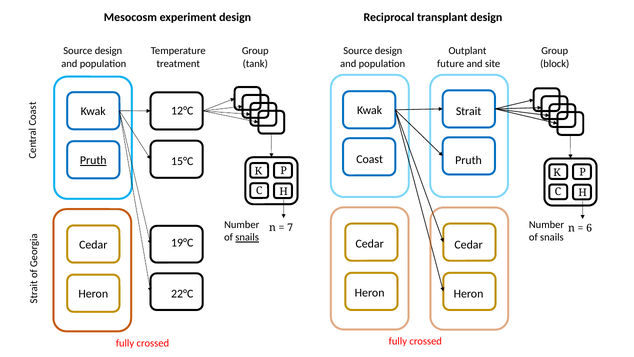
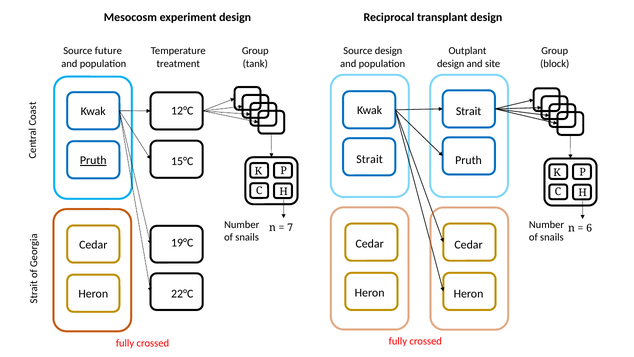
design at (108, 51): design -> future
future at (451, 64): future -> design
Coast at (370, 159): Coast -> Strait
snails at (247, 237) underline: present -> none
